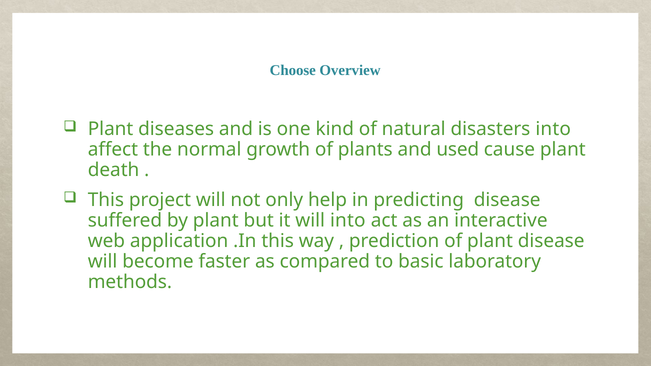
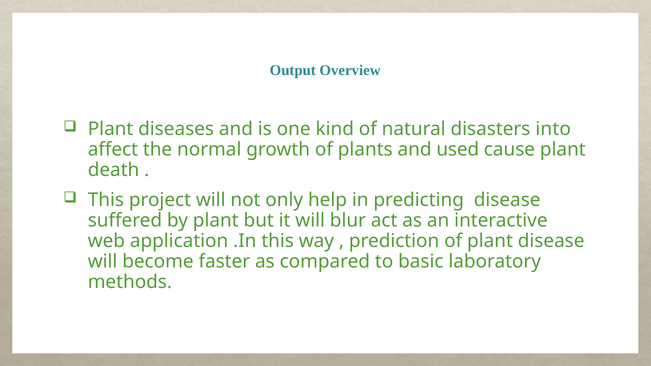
Choose: Choose -> Output
will into: into -> blur
